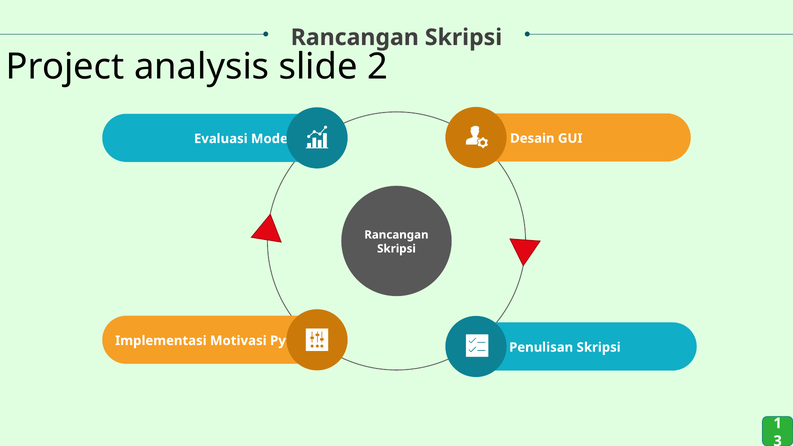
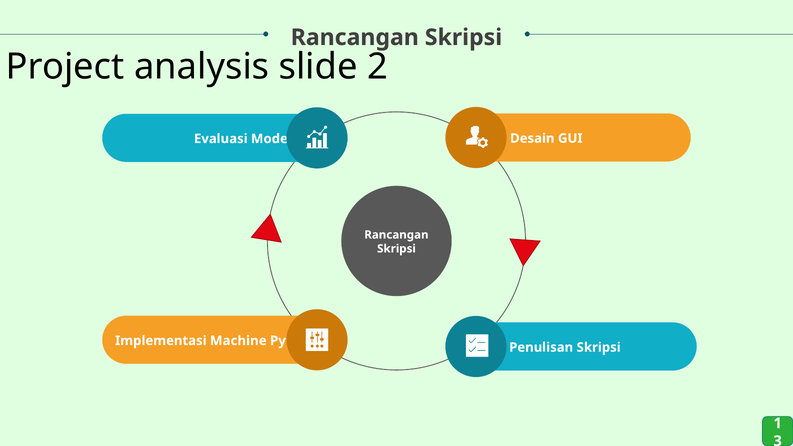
Motivasi: Motivasi -> Machine
